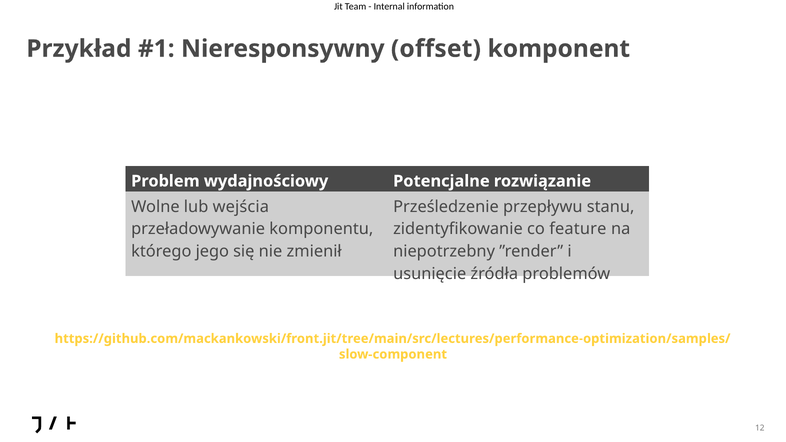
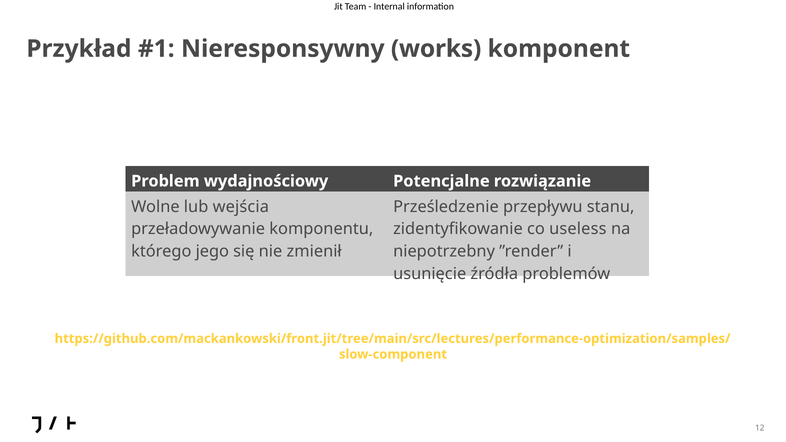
offset: offset -> works
feature: feature -> useless
